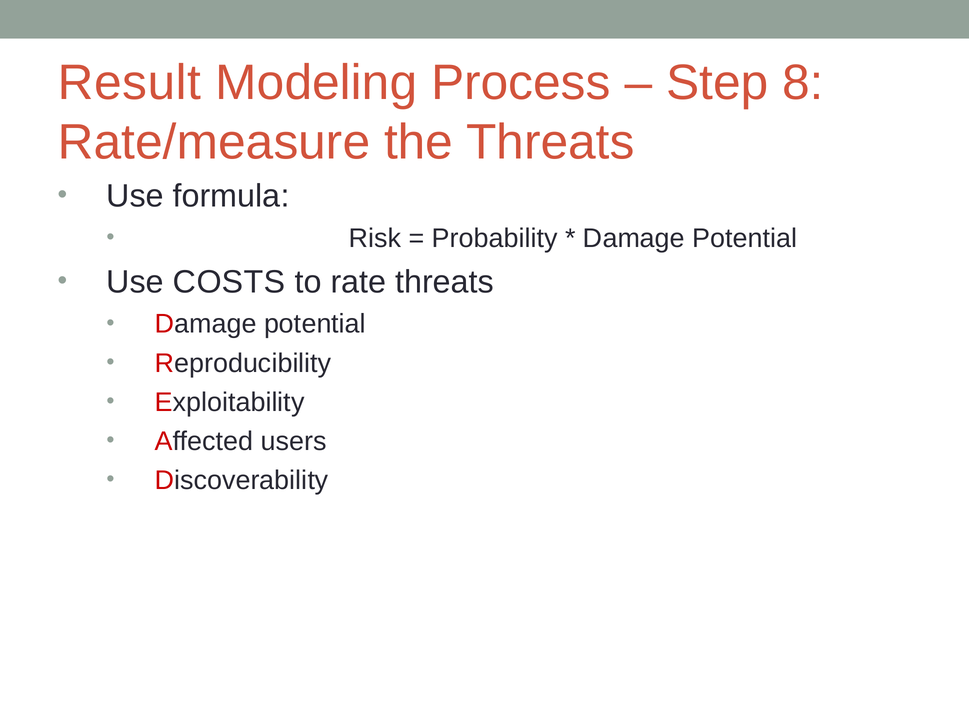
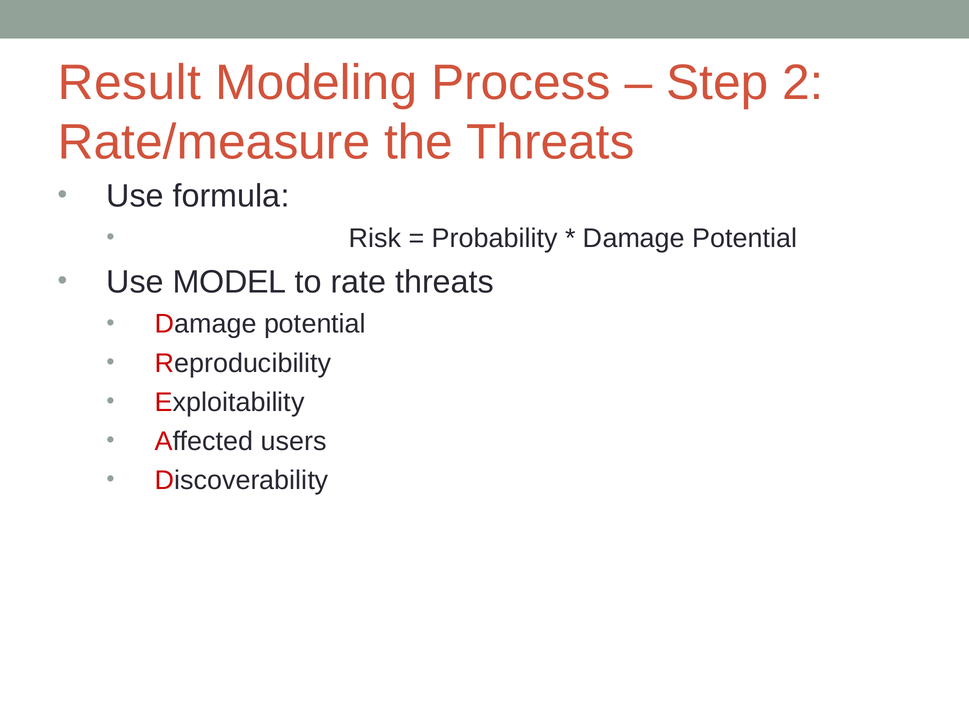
8: 8 -> 2
COSTS: COSTS -> MODEL
